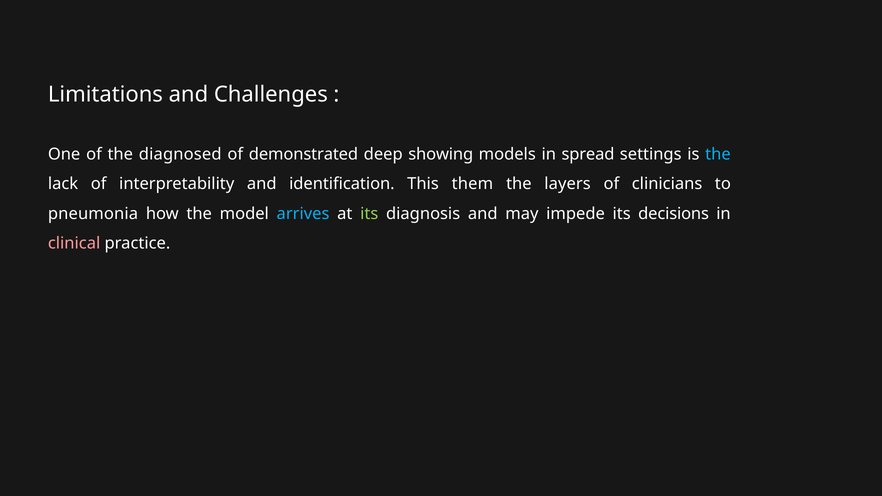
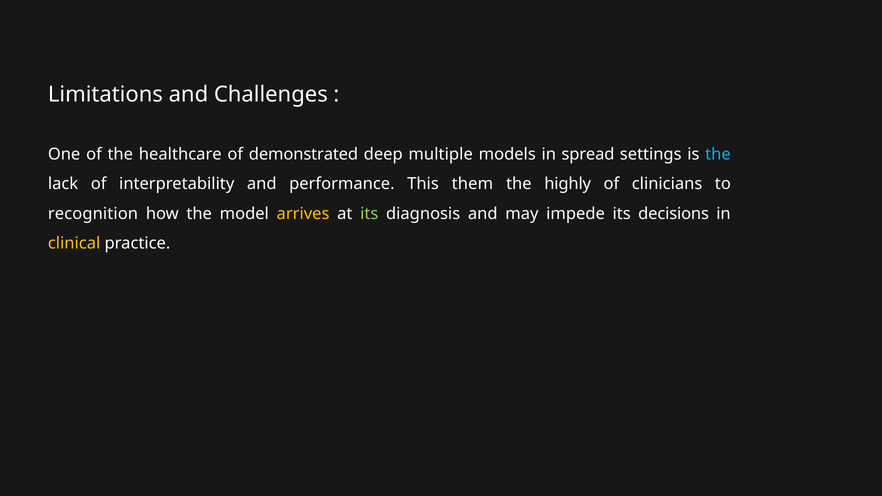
diagnosed: diagnosed -> healthcare
showing: showing -> multiple
identification: identification -> performance
layers: layers -> highly
pneumonia: pneumonia -> recognition
arrives colour: light blue -> yellow
clinical colour: pink -> yellow
